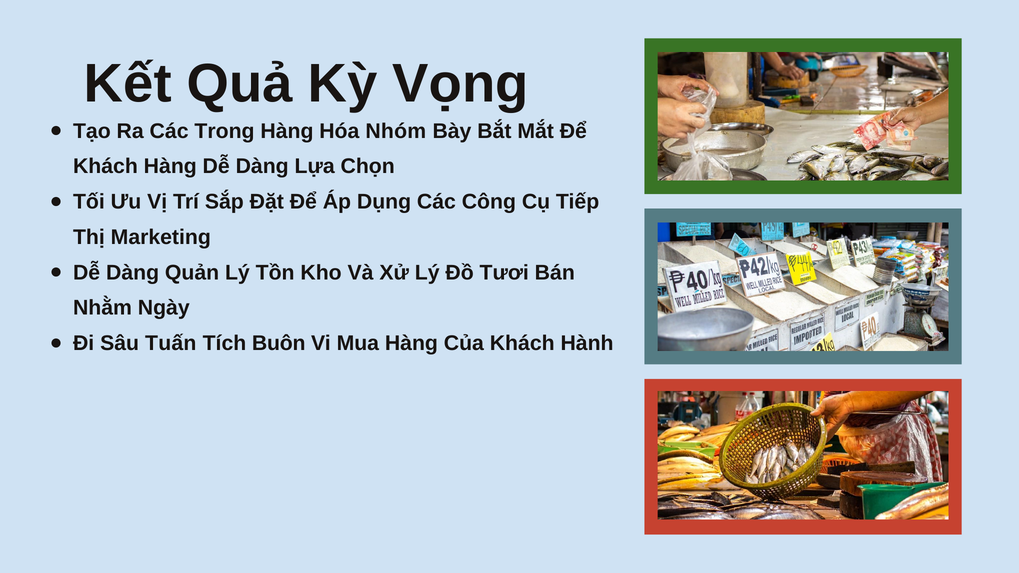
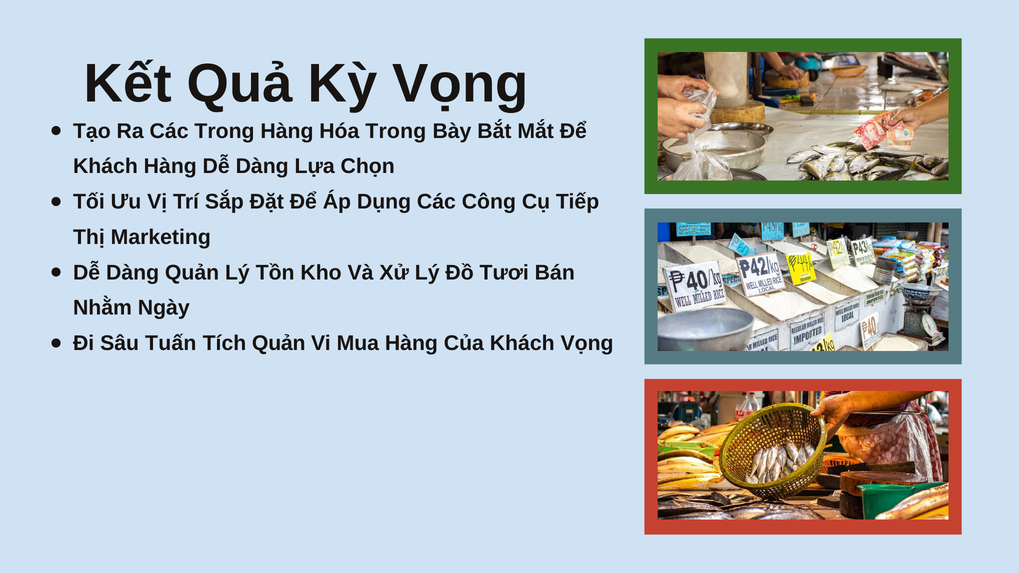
Hóa Nhóm: Nhóm -> Trong
Tích Buôn: Buôn -> Quản
Khách Hành: Hành -> Vọng
